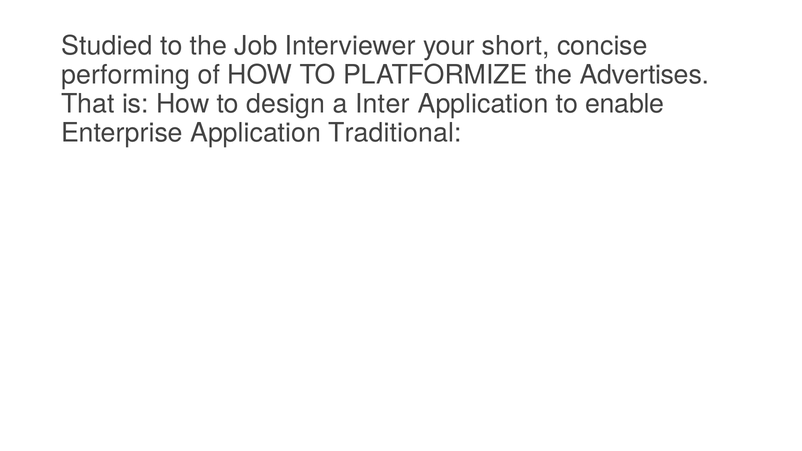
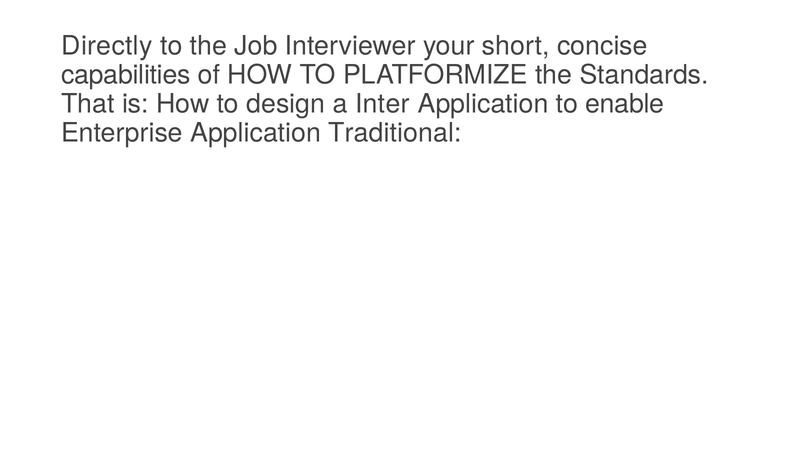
Studied: Studied -> Directly
performing: performing -> capabilities
Advertises: Advertises -> Standards
